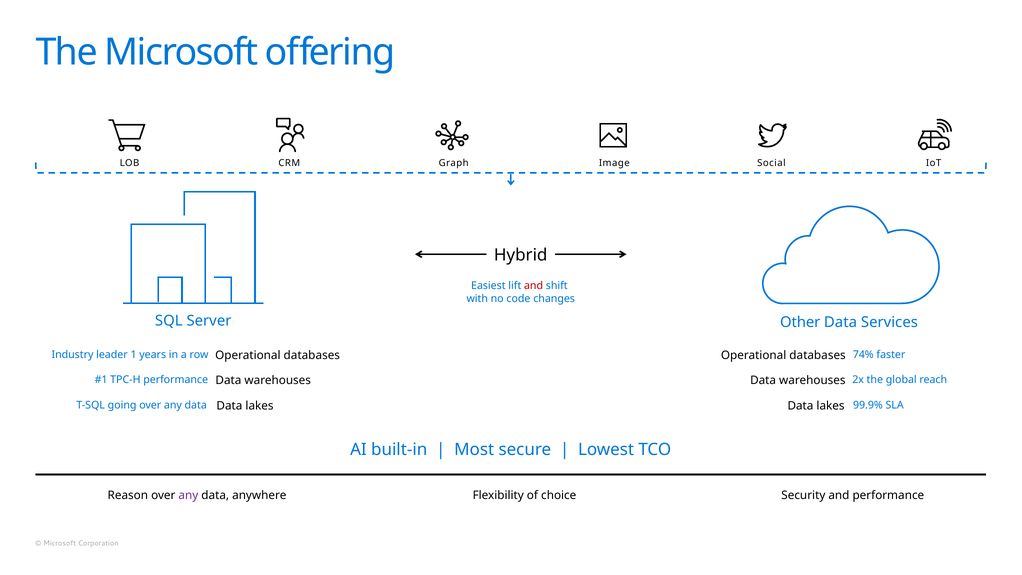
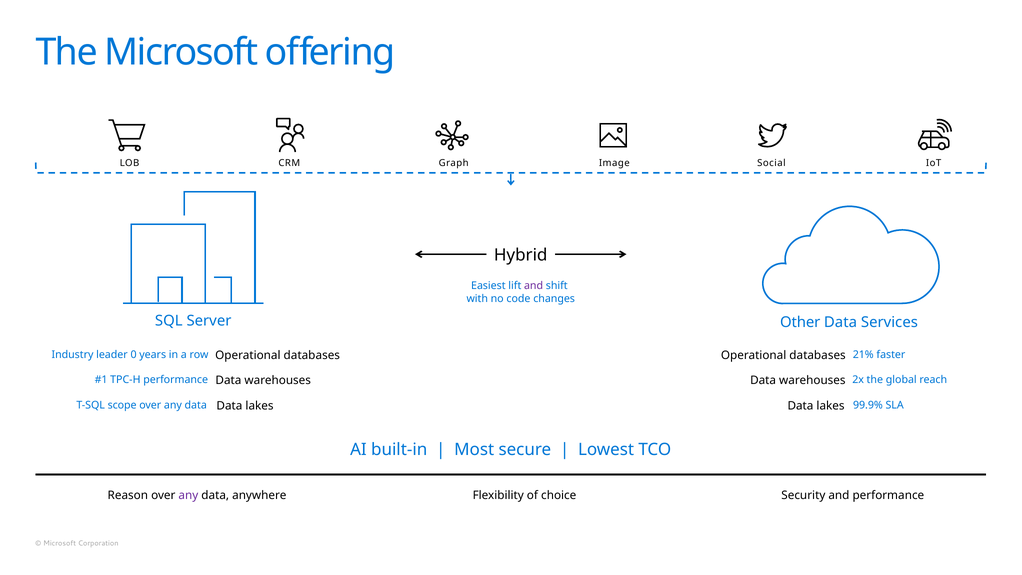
and at (534, 286) colour: red -> purple
1: 1 -> 0
74%: 74% -> 21%
going: going -> scope
